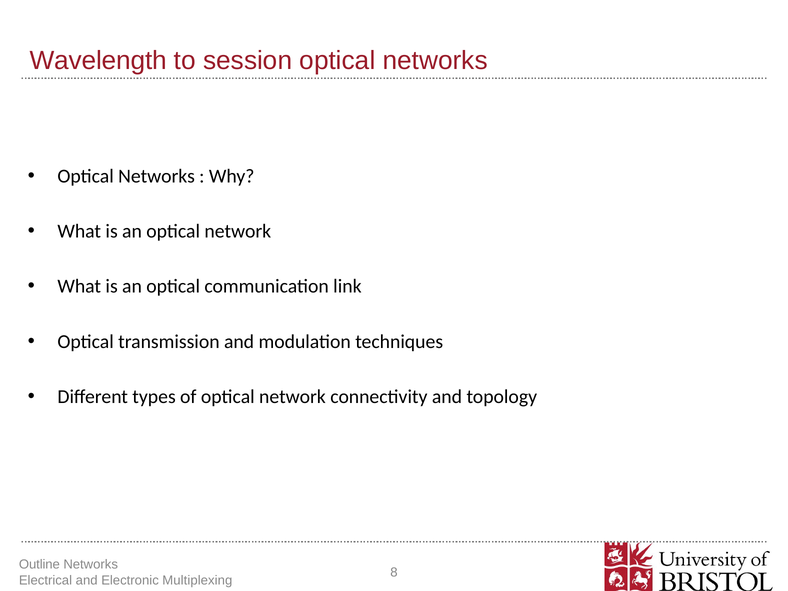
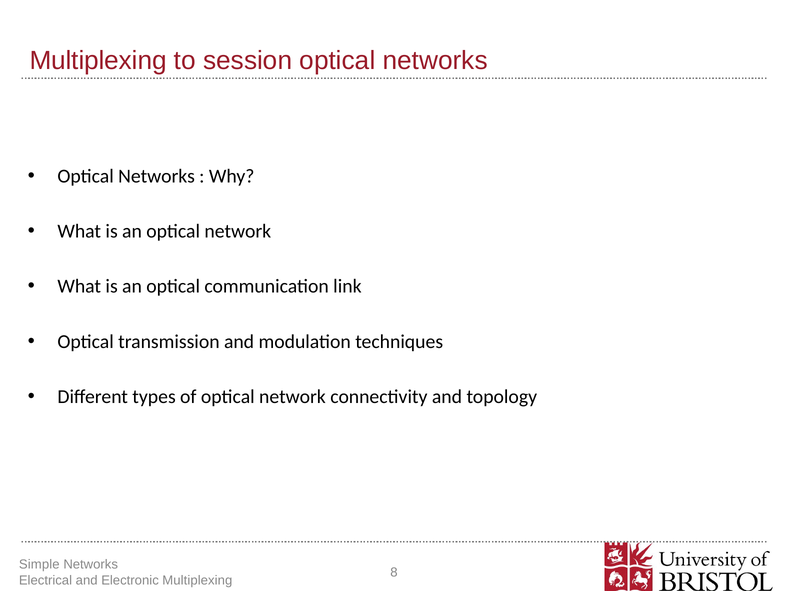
Wavelength at (98, 60): Wavelength -> Multiplexing
Outline: Outline -> Simple
